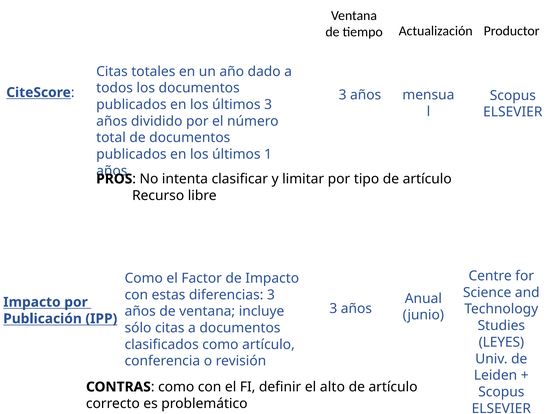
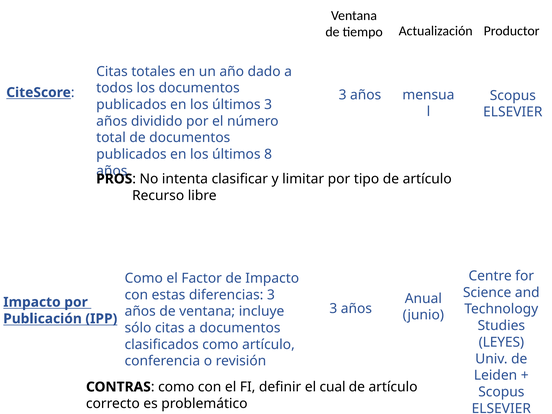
1: 1 -> 8
alto: alto -> cual
